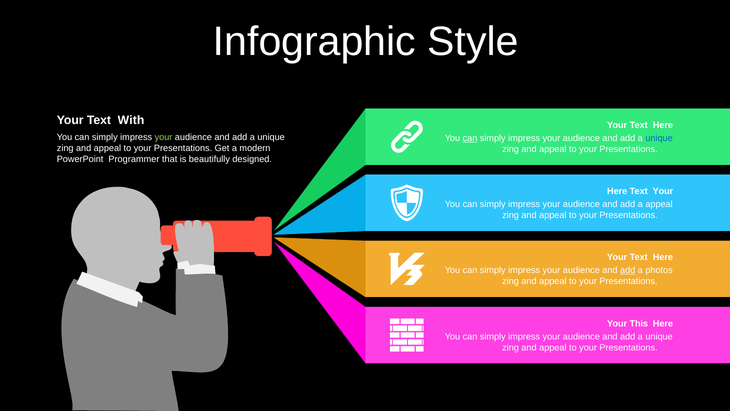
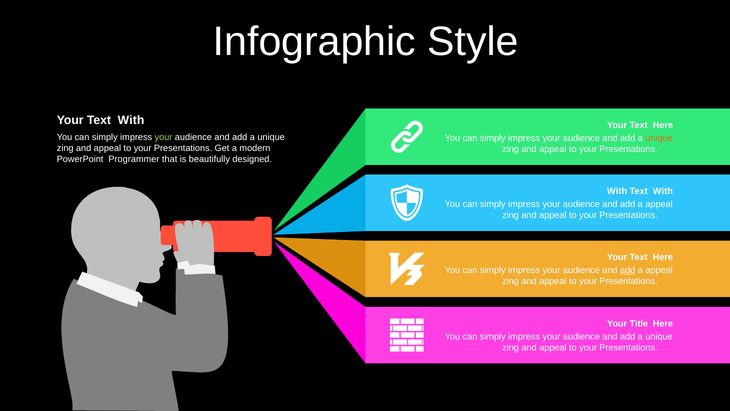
can at (470, 138) underline: present -> none
unique at (659, 138) colour: blue -> orange
Here at (617, 191): Here -> With
Your at (663, 191): Your -> With
photos at (659, 270): photos -> appeal
This: This -> Title
